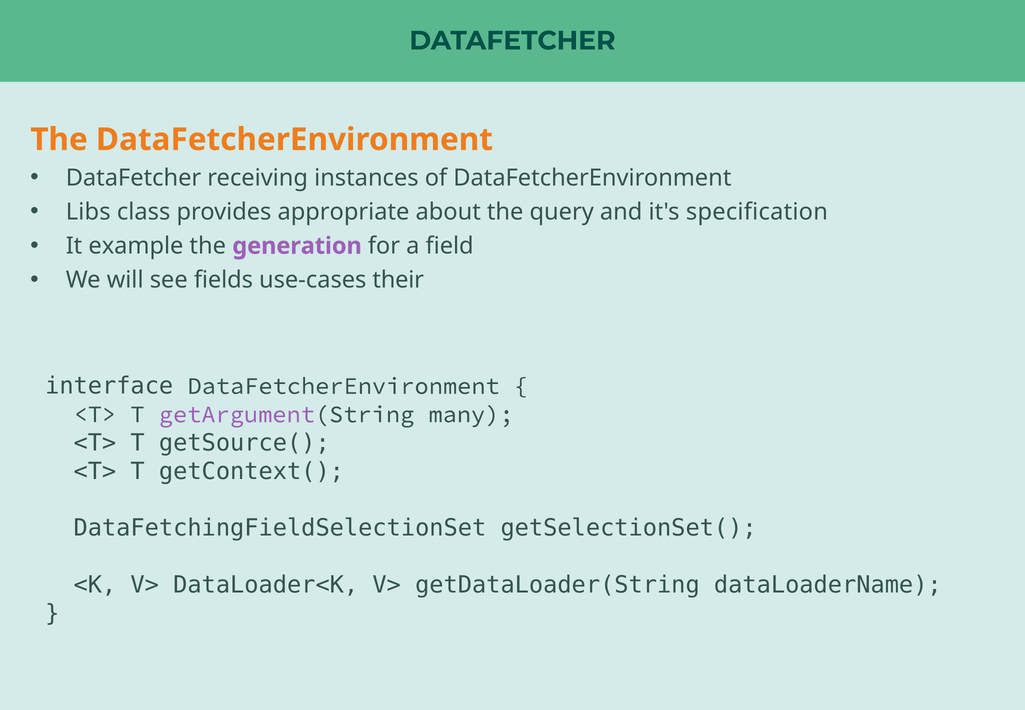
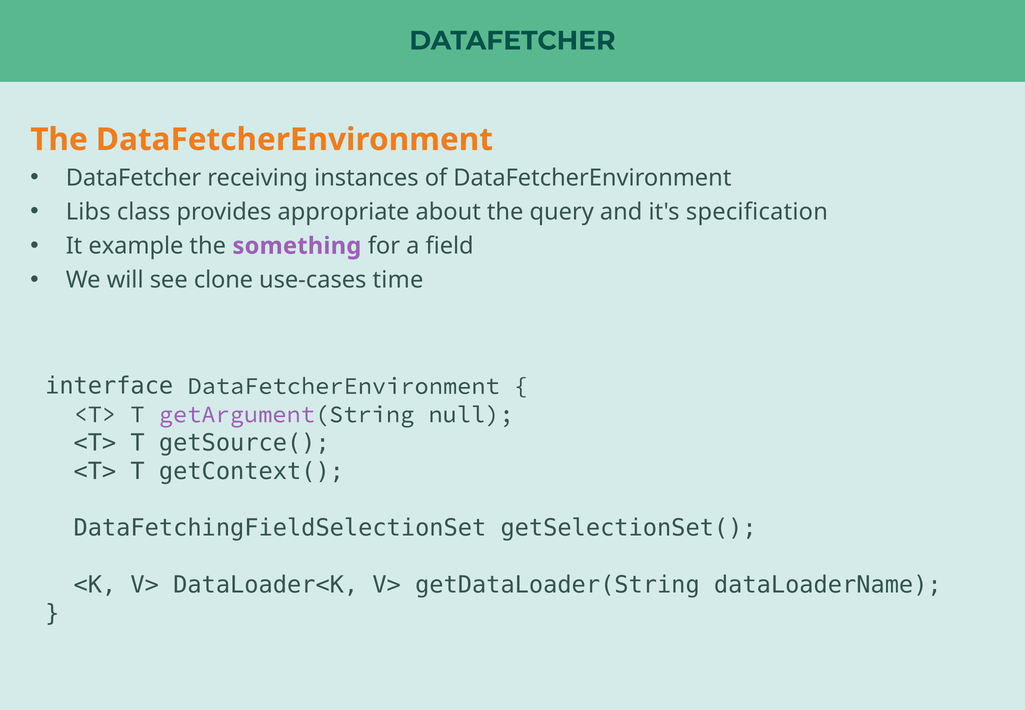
generation: generation -> something
fields: fields -> clone
their: their -> time
many: many -> null
